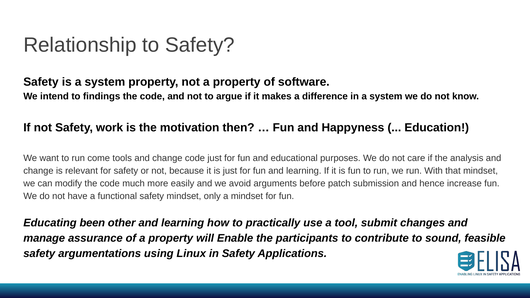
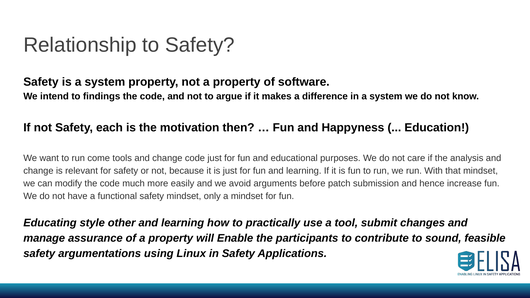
work: work -> each
been: been -> style
